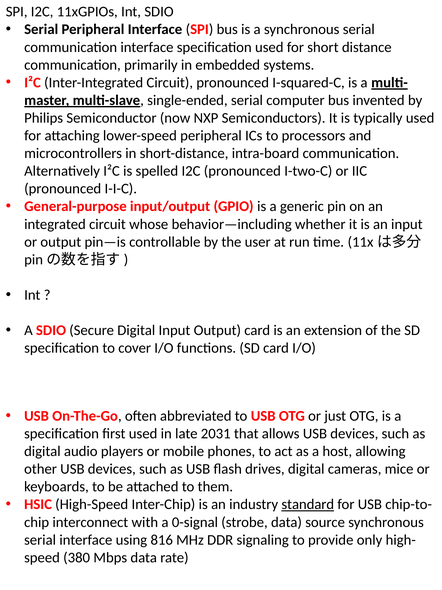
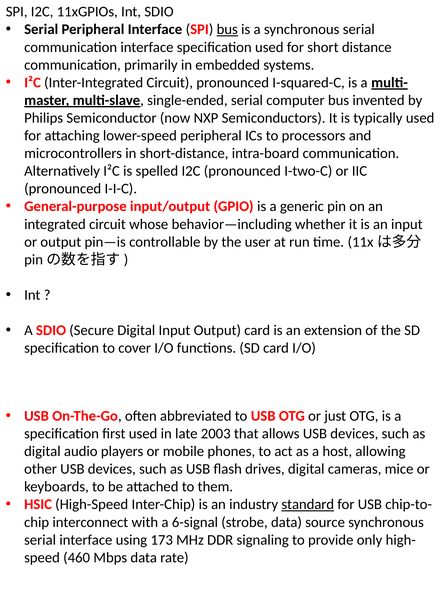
bus at (227, 29) underline: none -> present
2031: 2031 -> 2003
0-signal: 0-signal -> 6-signal
816: 816 -> 173
380: 380 -> 460
